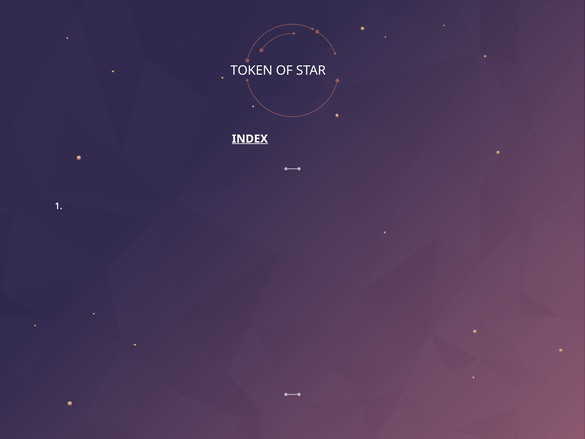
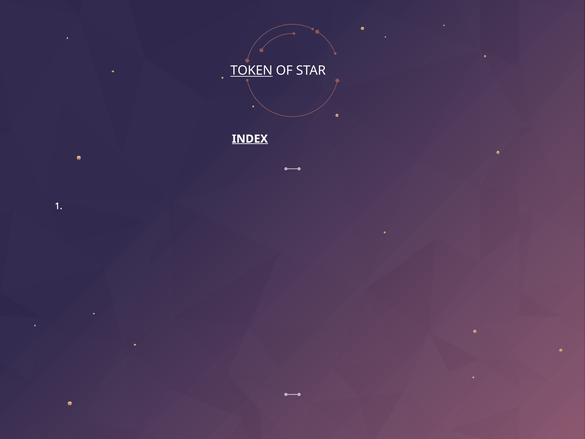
TOKEN underline: none -> present
